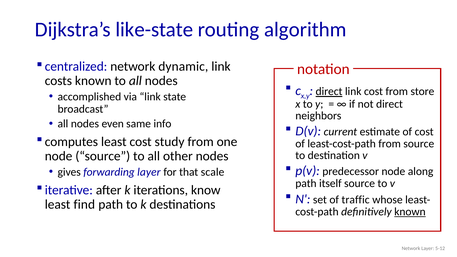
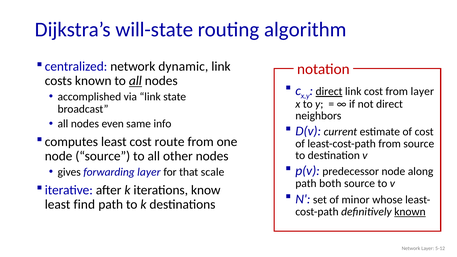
like-state: like-state -> will-state
all at (135, 81) underline: none -> present
from store: store -> layer
study: study -> route
itself: itself -> both
traffic: traffic -> minor
